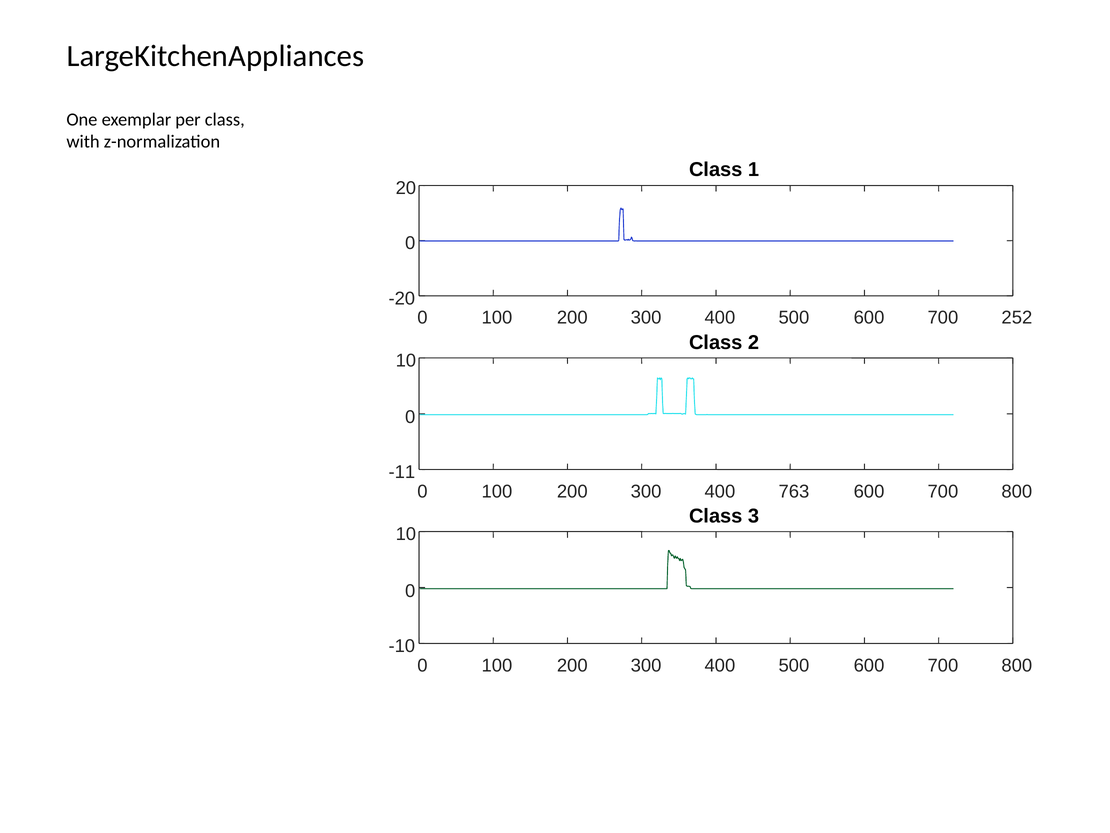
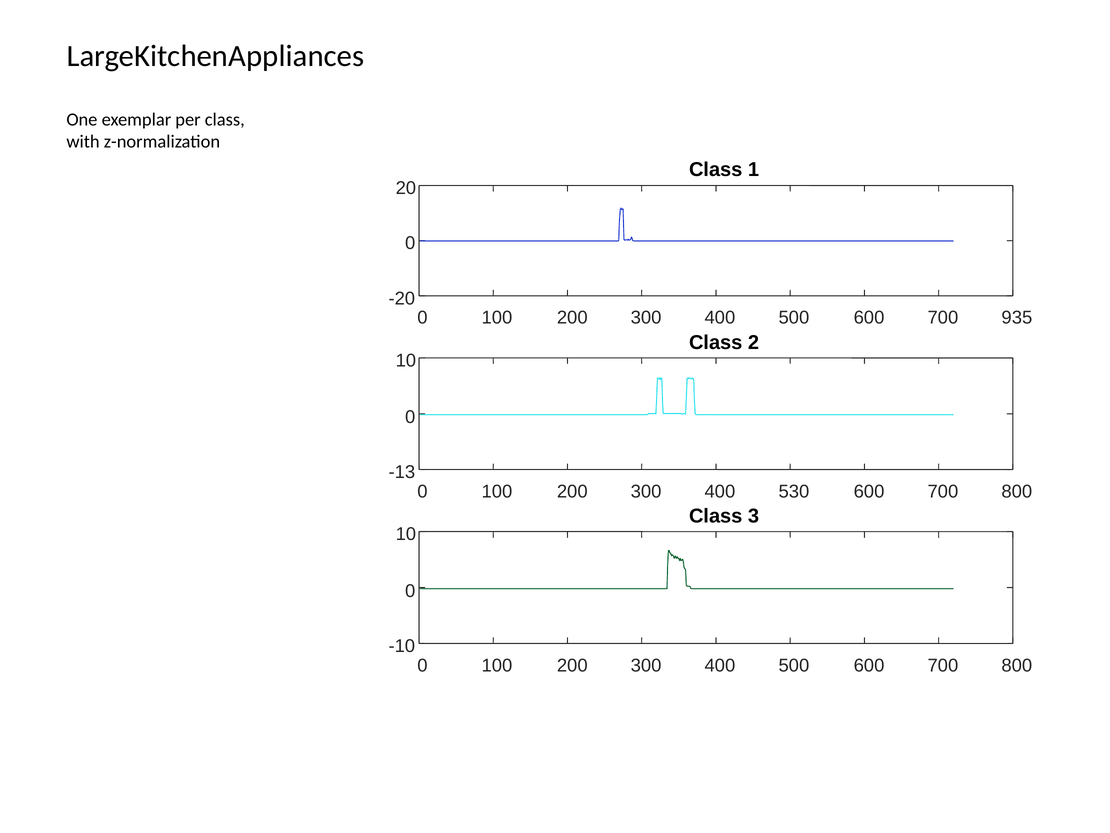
252: 252 -> 935
-11: -11 -> -13
763: 763 -> 530
